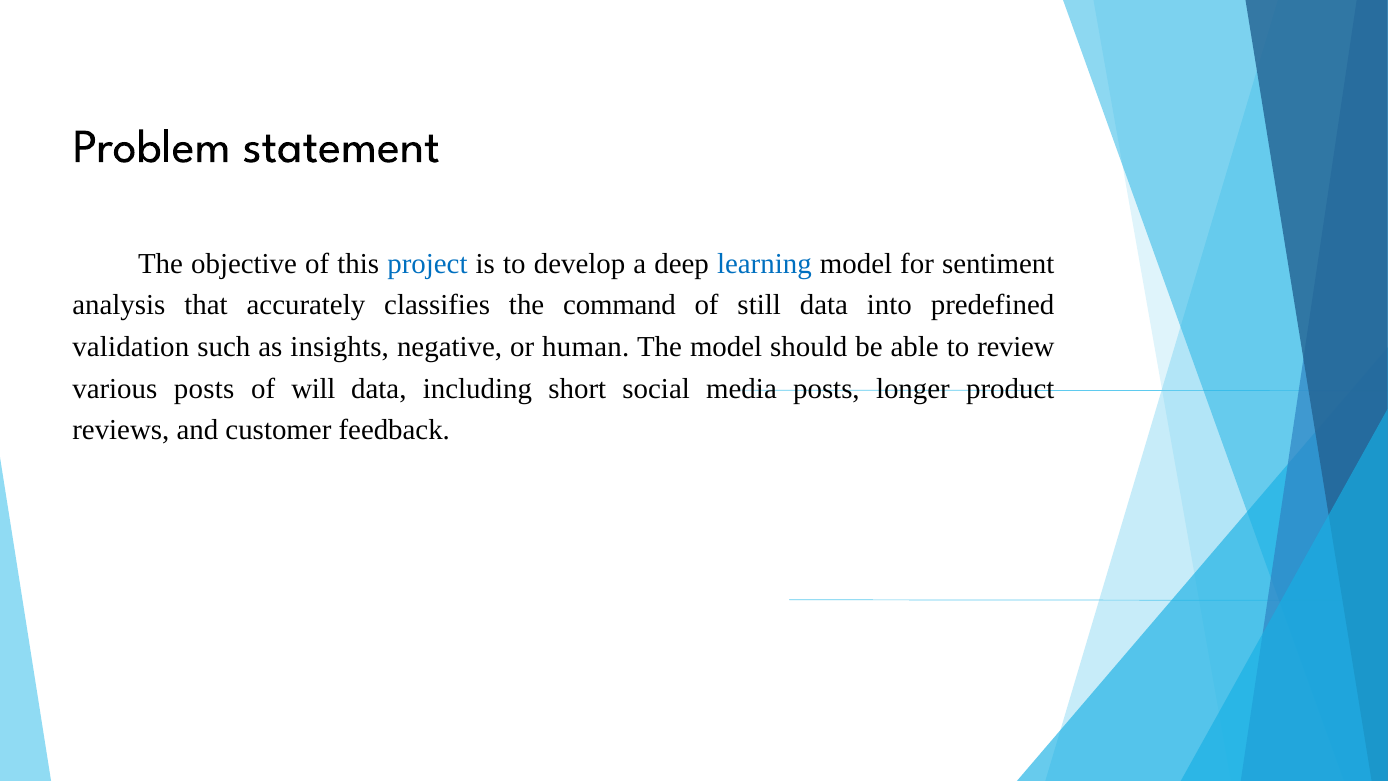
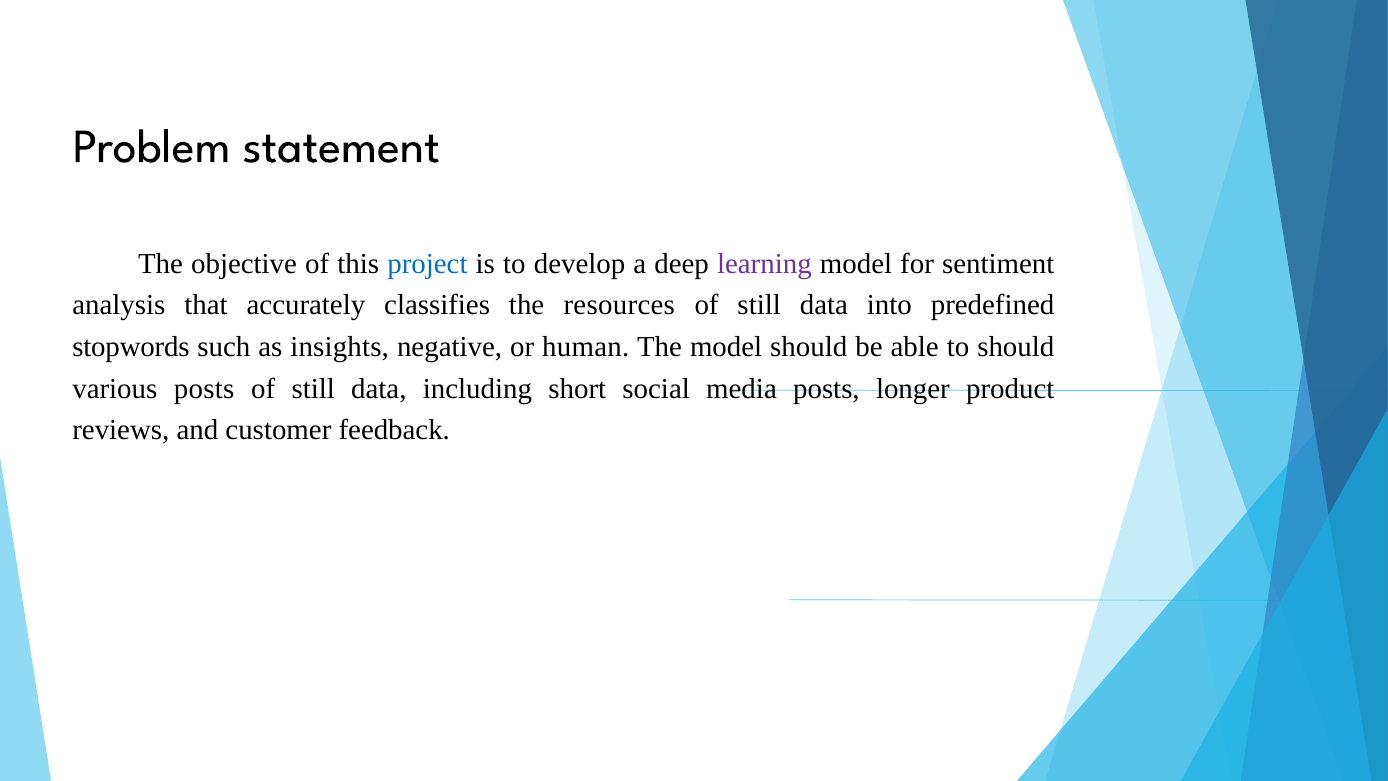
learning colour: blue -> purple
command: command -> resources
validation: validation -> stopwords
to review: review -> should
will at (313, 388): will -> still
